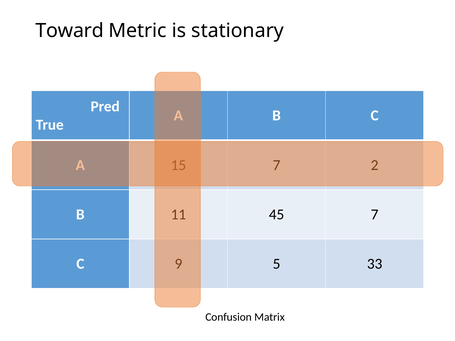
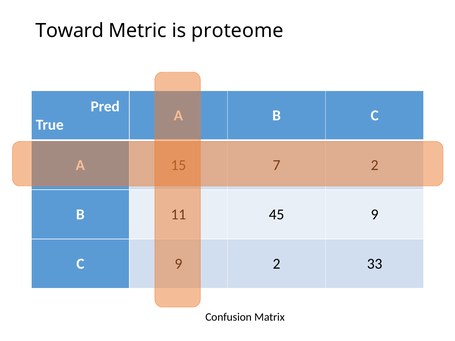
stationary: stationary -> proteome
45 7: 7 -> 9
5 at (277, 264): 5 -> 2
